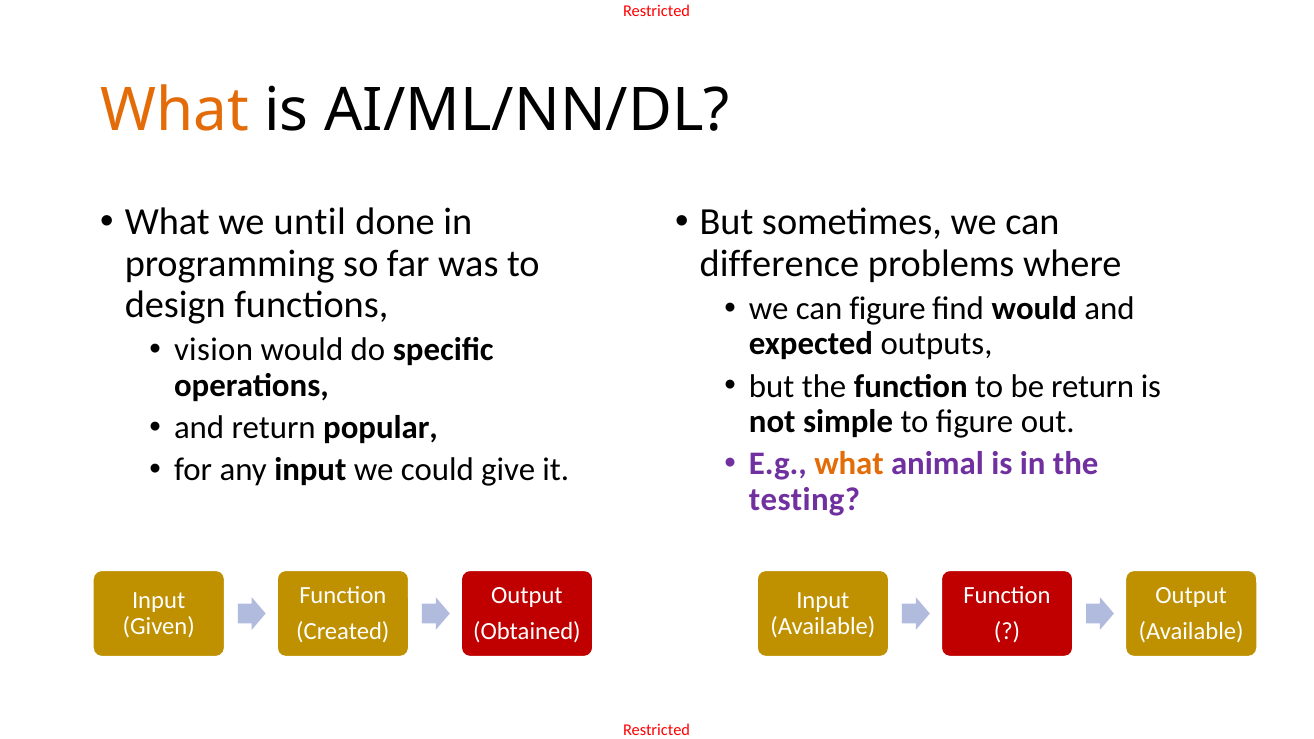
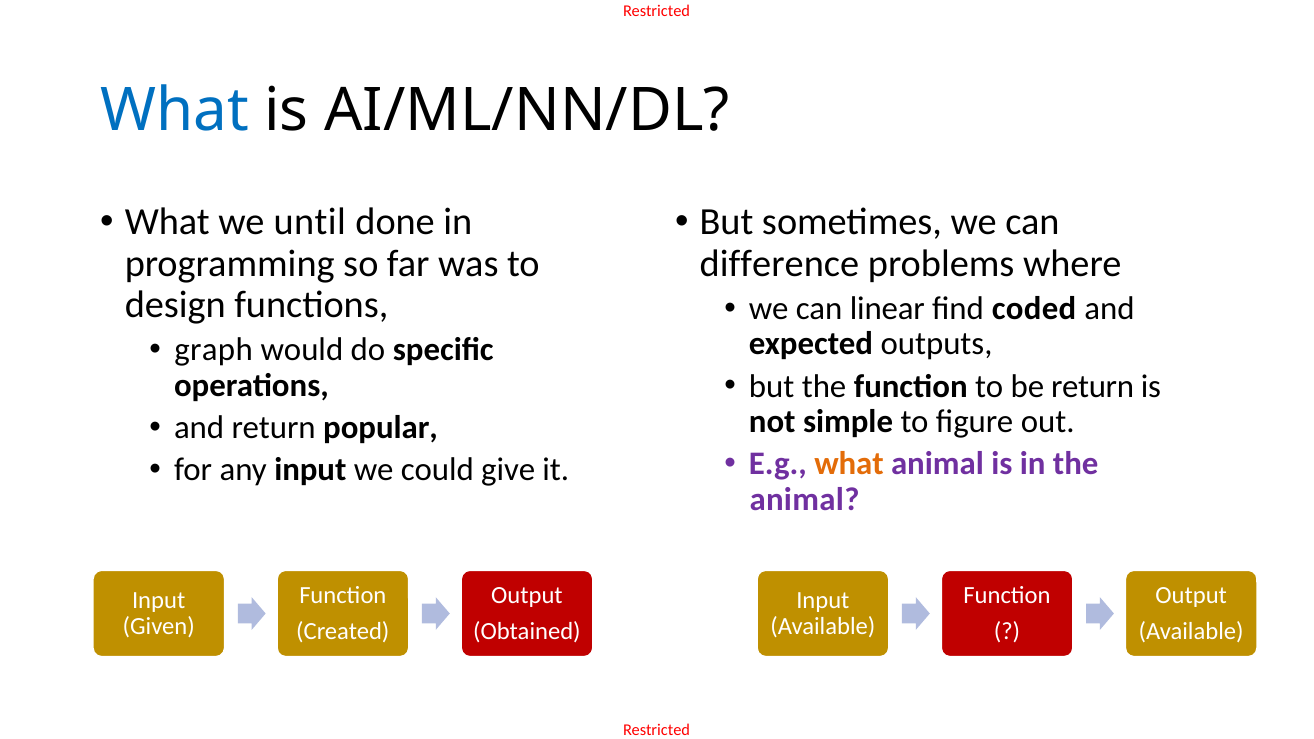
What at (175, 110) colour: orange -> blue
can figure: figure -> linear
find would: would -> coded
vision: vision -> graph
testing at (805, 500): testing -> animal
